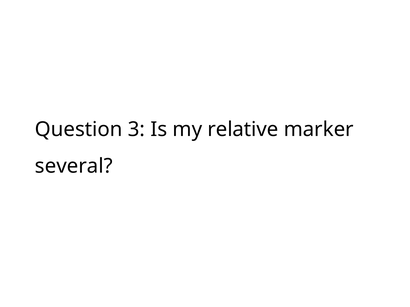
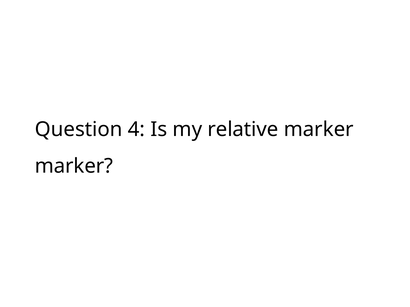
3: 3 -> 4
several at (74, 166): several -> marker
